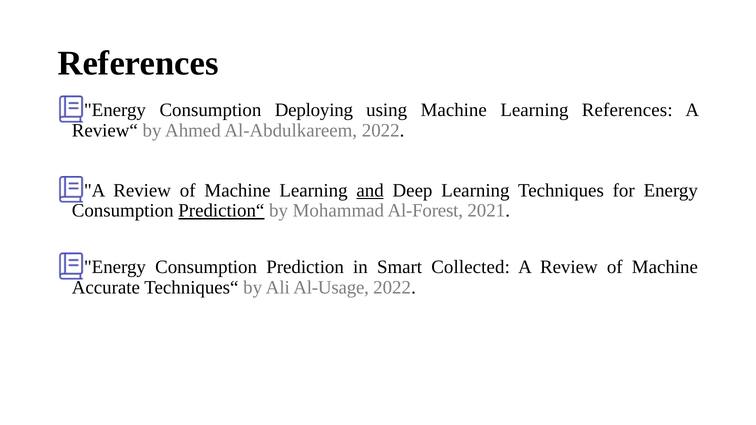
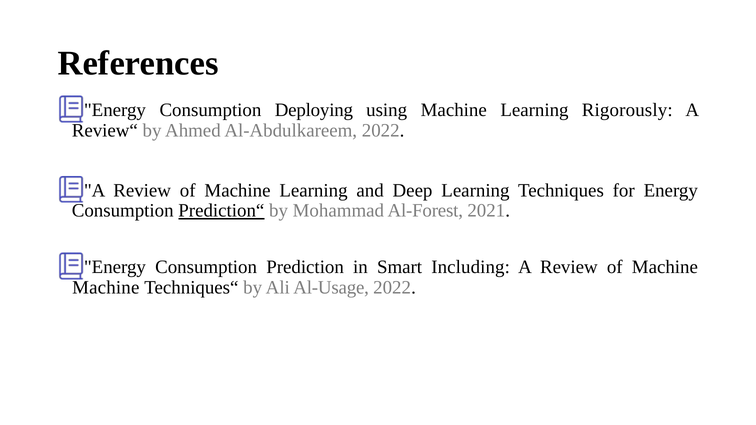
Learning References: References -> Rigorously
and underline: present -> none
Collected: Collected -> Including
Accurate at (106, 288): Accurate -> Machine
